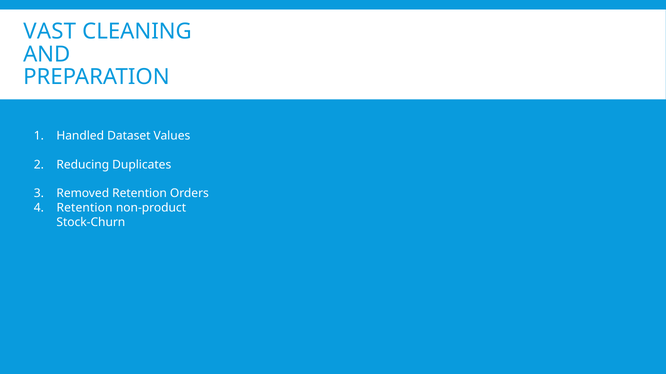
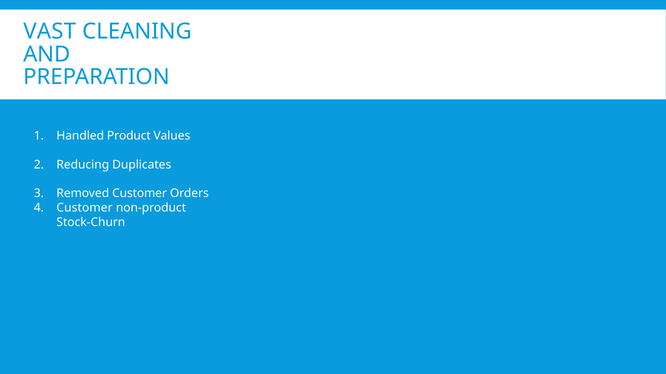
Dataset: Dataset -> Product
Removed Retention: Retention -> Customer
Retention at (85, 208): Retention -> Customer
